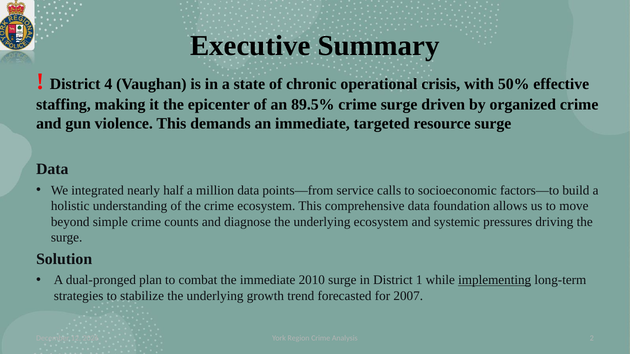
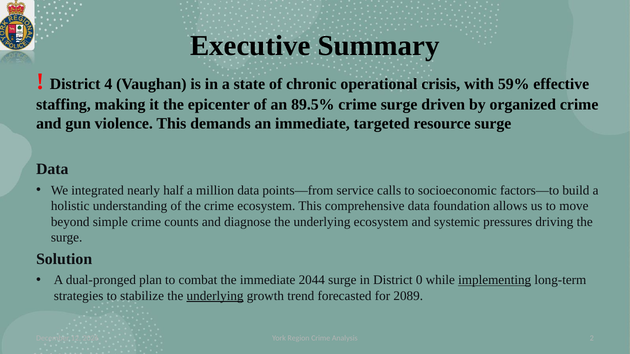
50%: 50% -> 59%
2010: 2010 -> 2044
1: 1 -> 0
underlying at (215, 296) underline: none -> present
2007: 2007 -> 2089
